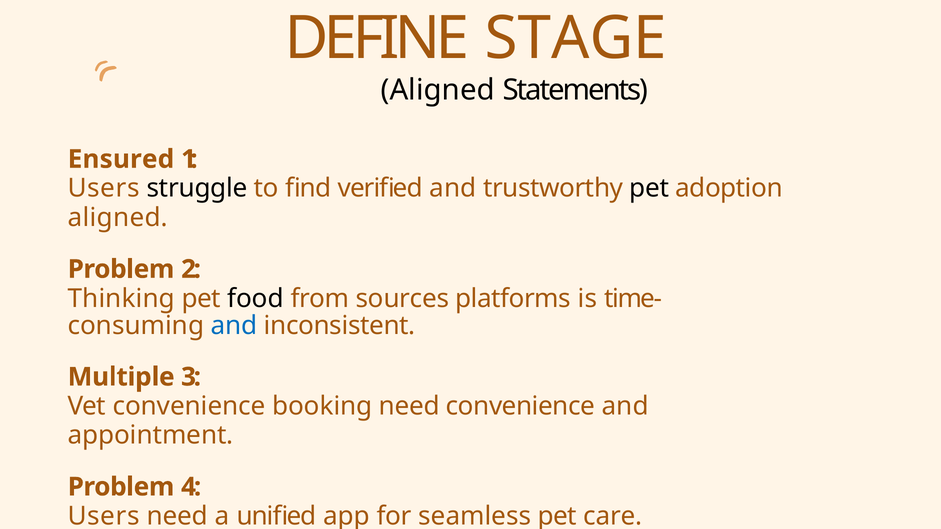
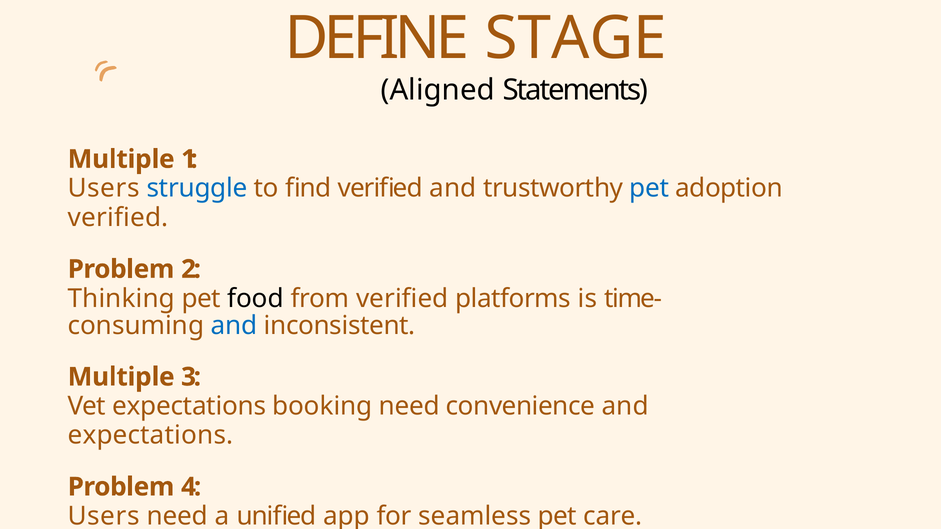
Ensured at (121, 159): Ensured -> Multiple
struggle colour: black -> blue
pet at (649, 188) colour: black -> blue
aligned at (118, 218): aligned -> verified
from sources: sources -> verified
Vet convenience: convenience -> expectations
appointment at (151, 435): appointment -> expectations
